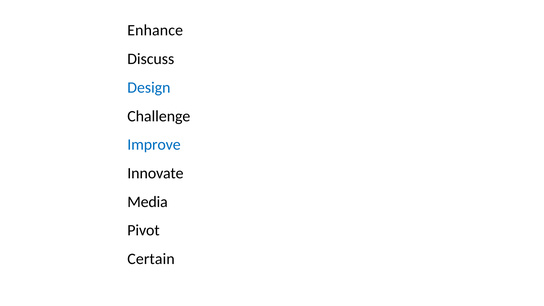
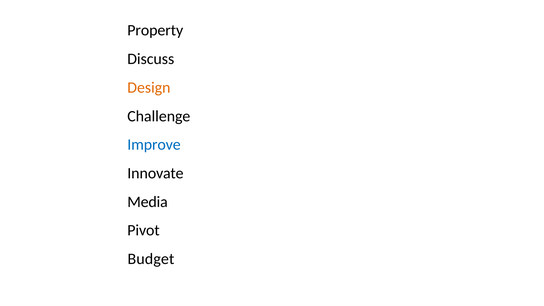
Enhance: Enhance -> Property
Design colour: blue -> orange
Certain: Certain -> Budget
